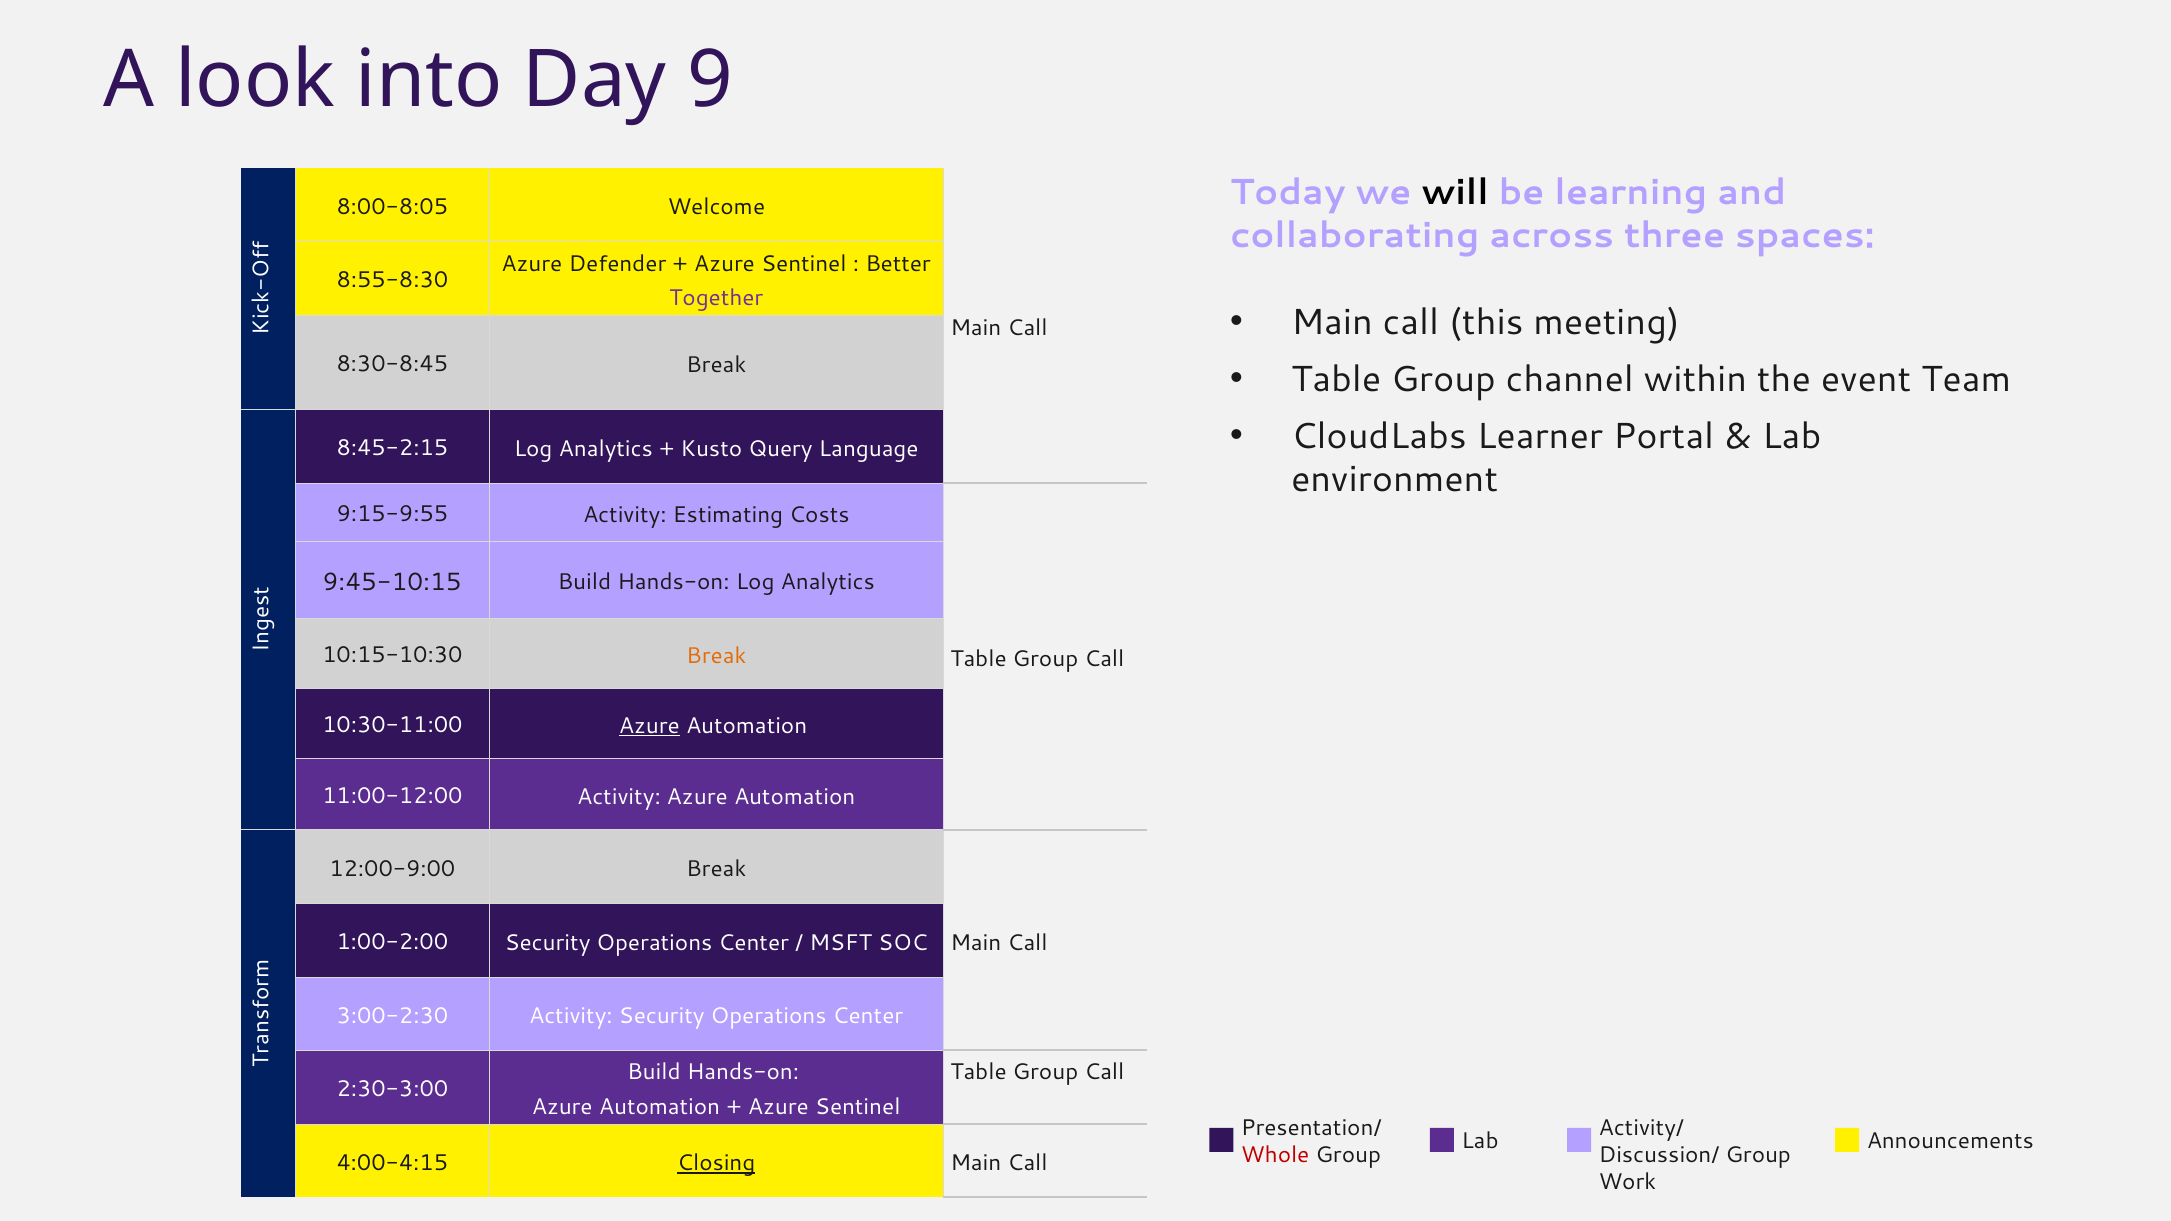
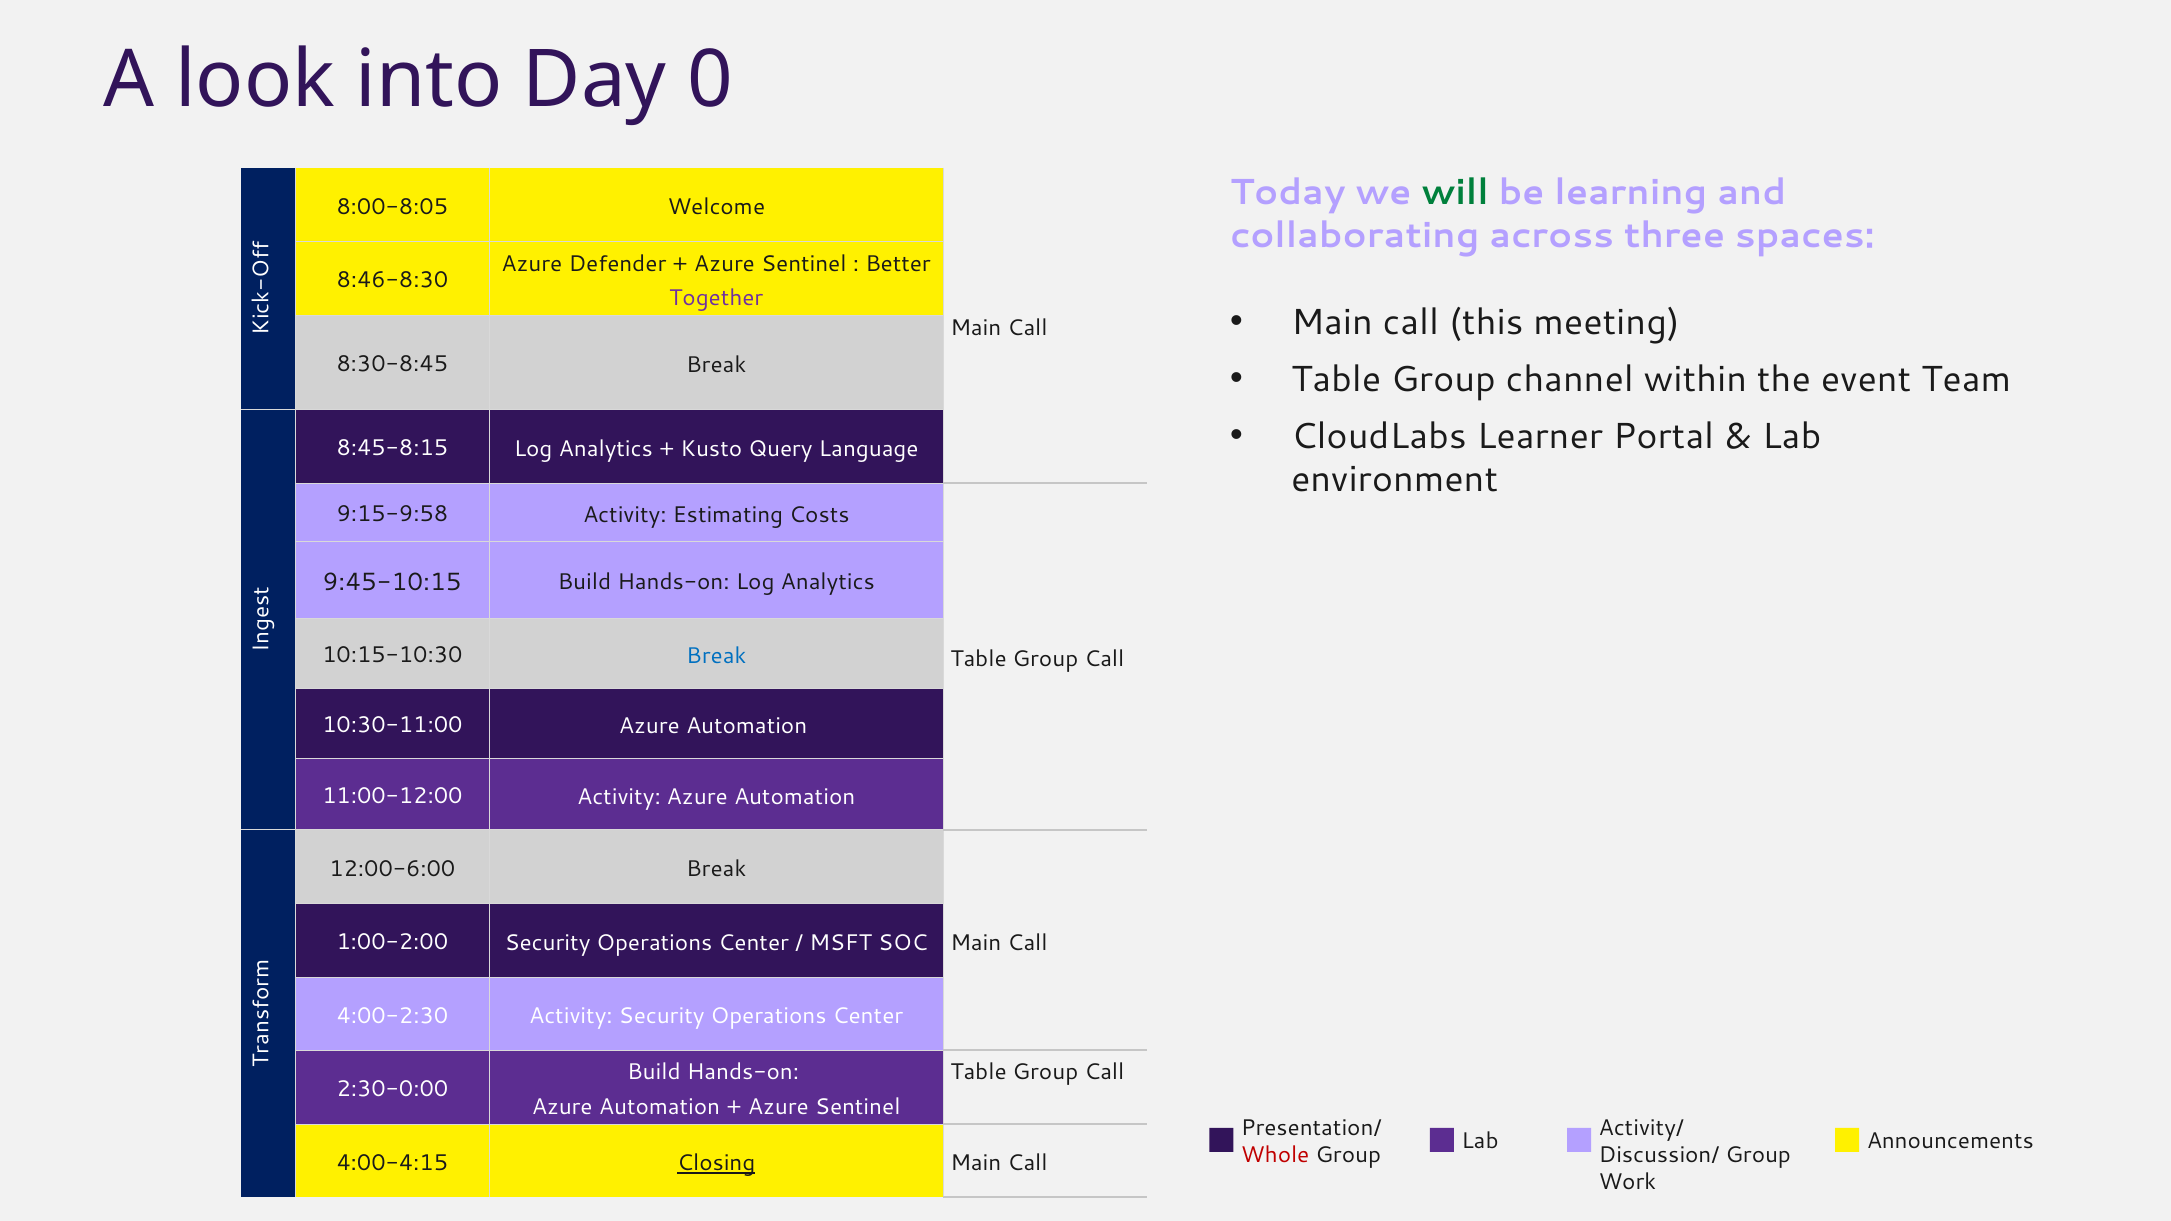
9: 9 -> 0
will colour: black -> green
8:55-8:30: 8:55-8:30 -> 8:46-8:30
8:45-2:15: 8:45-2:15 -> 8:45-8:15
9:15-9:55: 9:15-9:55 -> 9:15-9:58
Break at (716, 656) colour: orange -> blue
Azure at (649, 726) underline: present -> none
12:00-9:00: 12:00-9:00 -> 12:00-6:00
3:00-2:30: 3:00-2:30 -> 4:00-2:30
2:30-3:00: 2:30-3:00 -> 2:30-0:00
